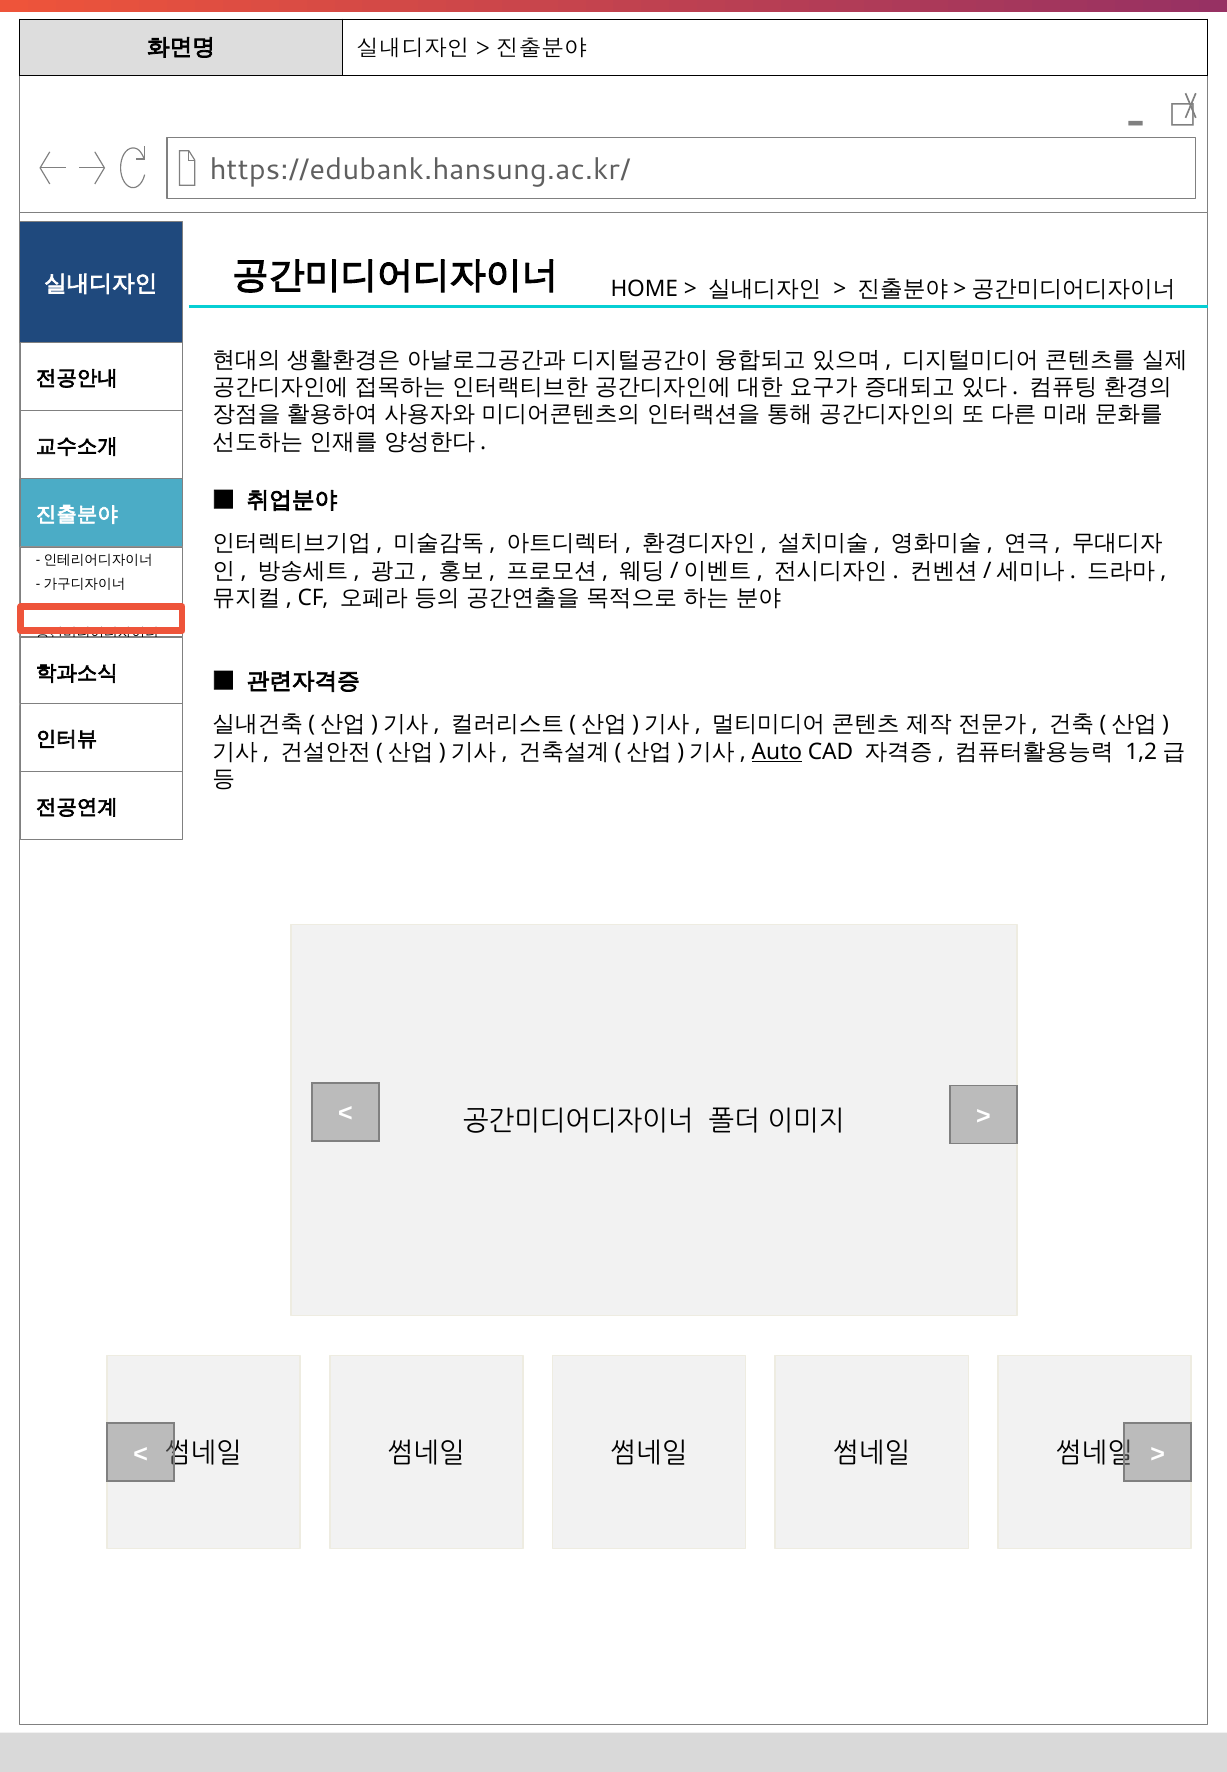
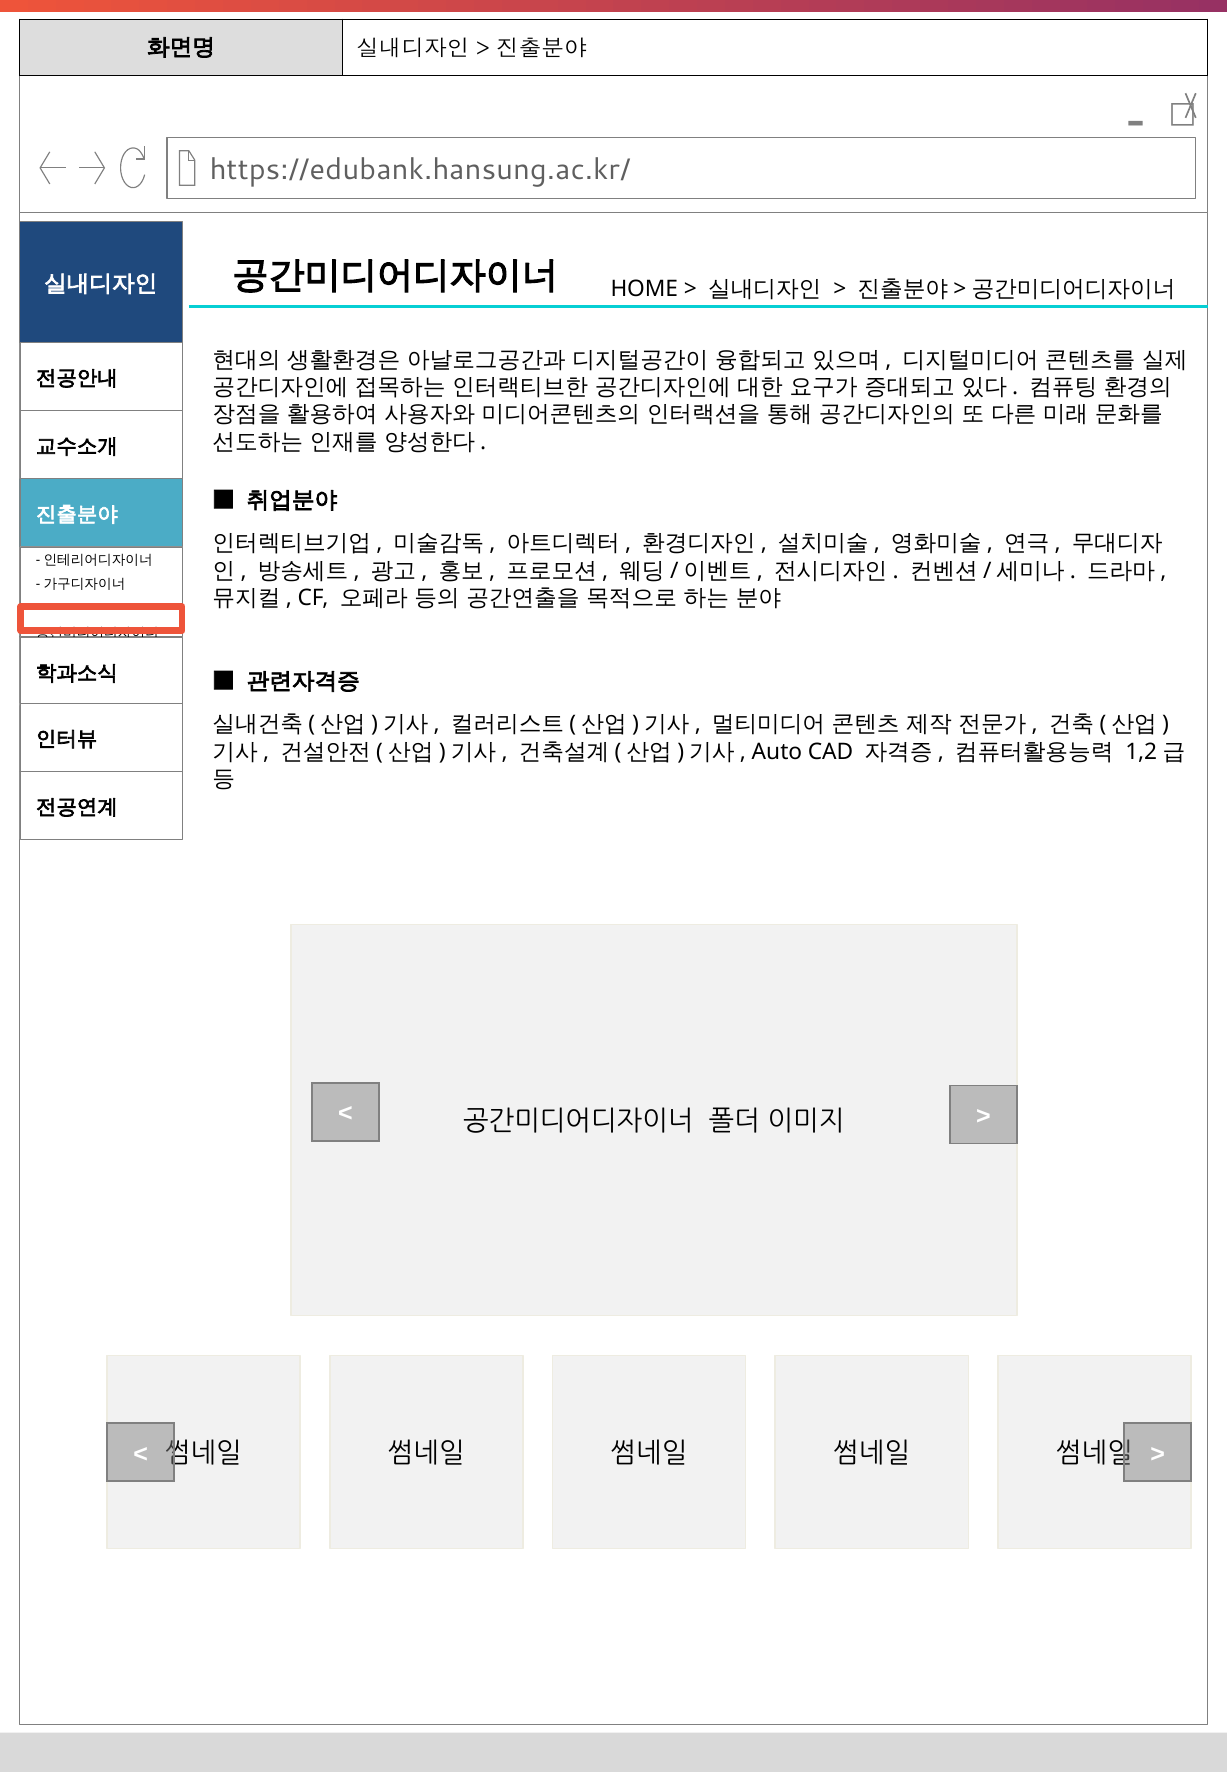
Auto underline: present -> none
